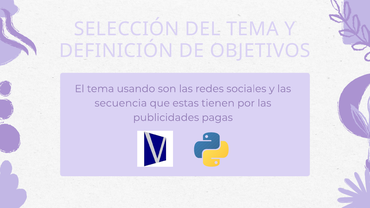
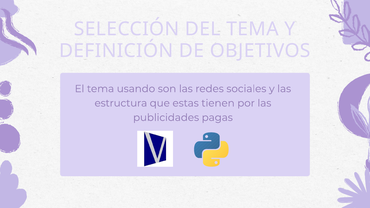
secuencia: secuencia -> estructura
